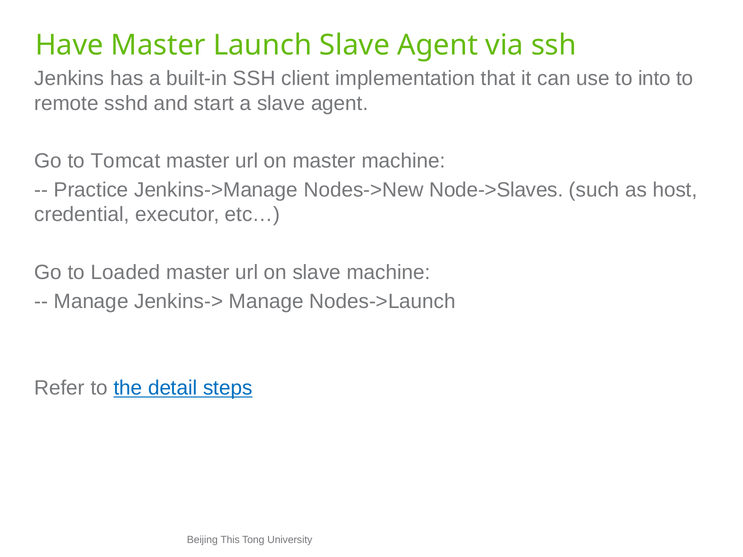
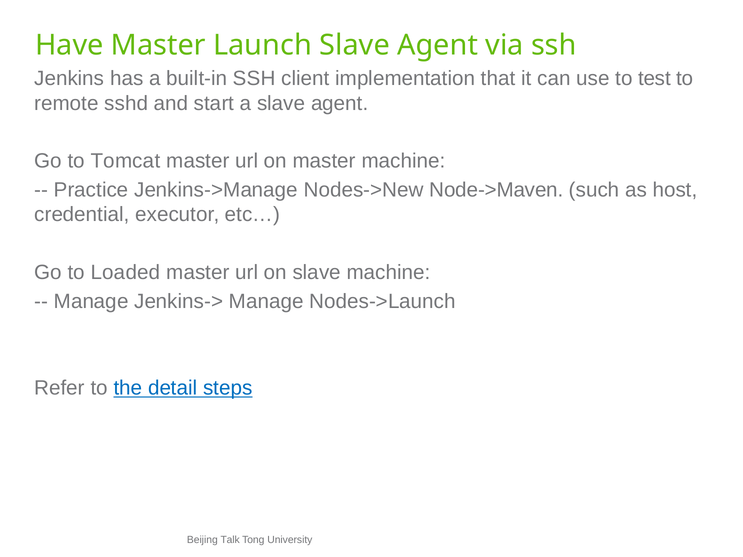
into: into -> test
Node->Slaves: Node->Slaves -> Node->Maven
This: This -> Talk
